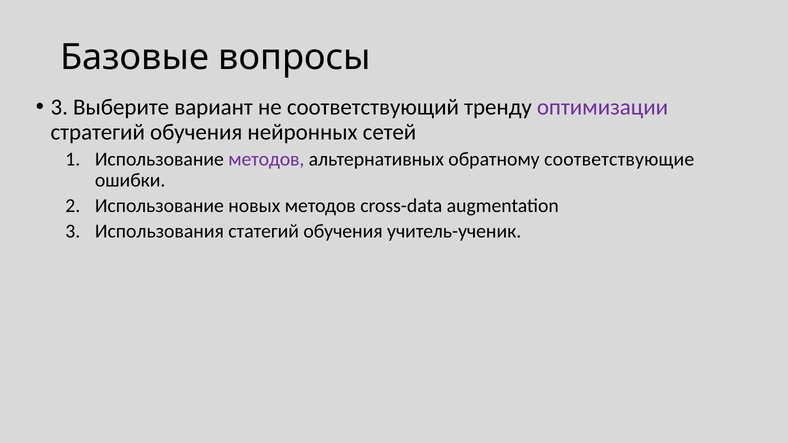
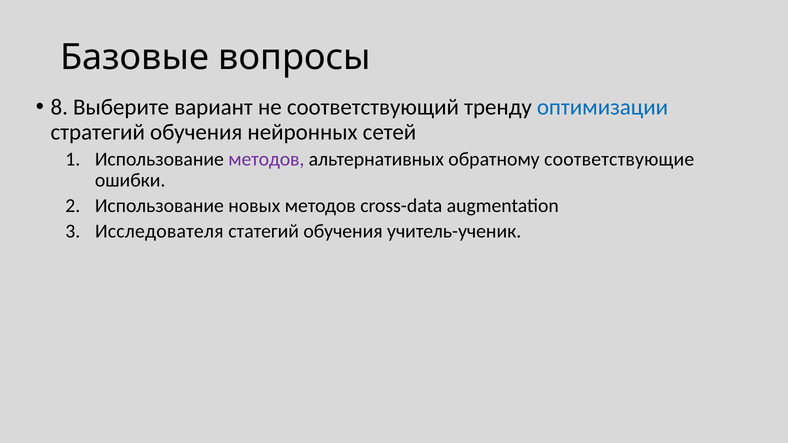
3 at (59, 107): 3 -> 8
оптимизации colour: purple -> blue
Использования: Использования -> Исследователя
